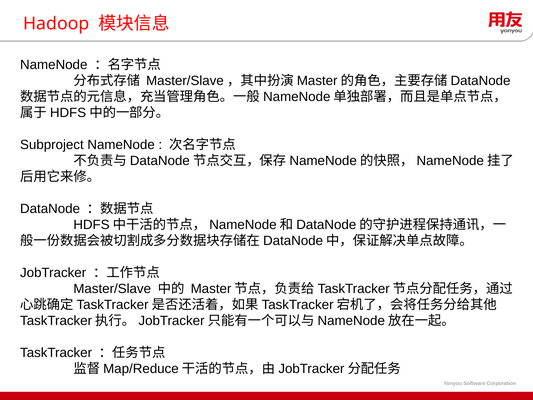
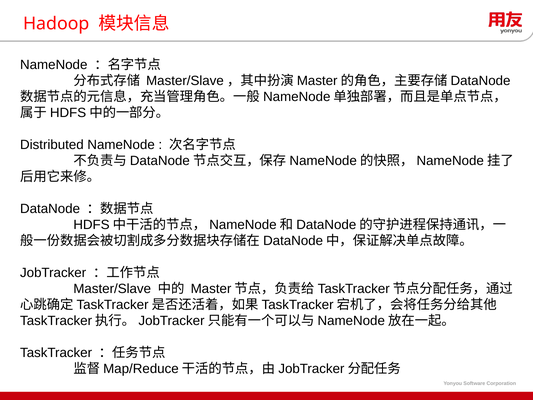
Subproject: Subproject -> Distributed
